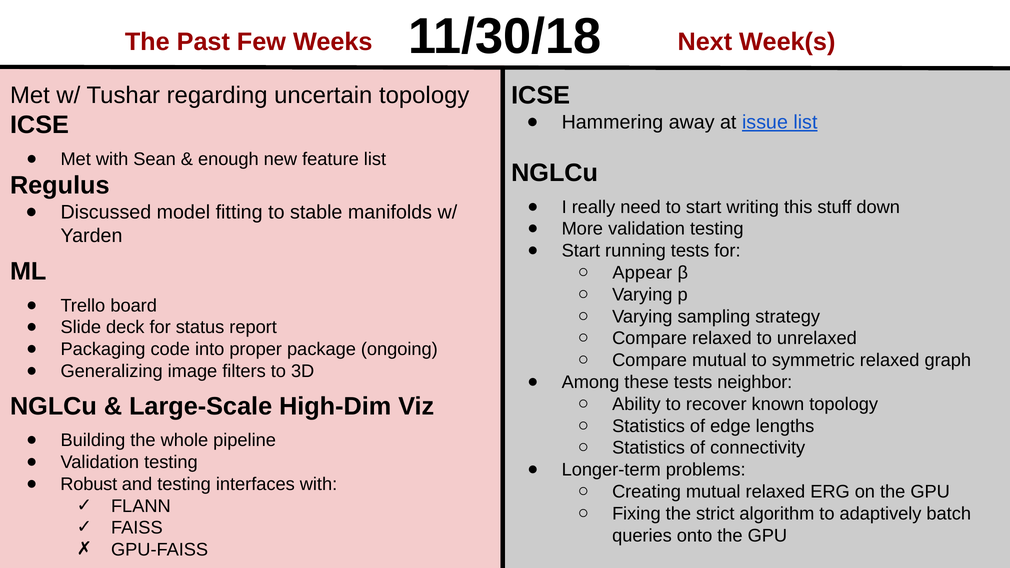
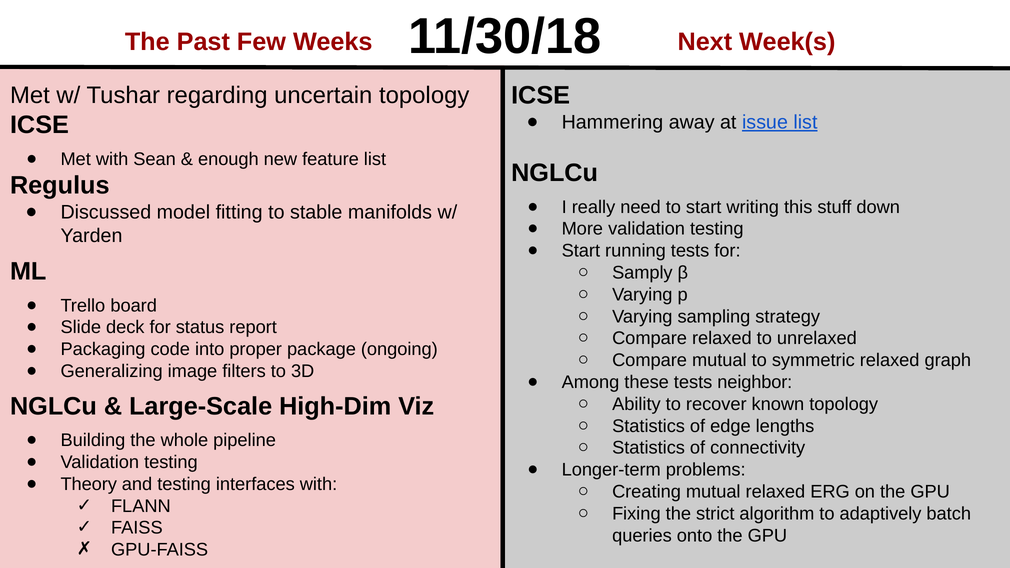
Appear: Appear -> Samply
Robust: Robust -> Theory
